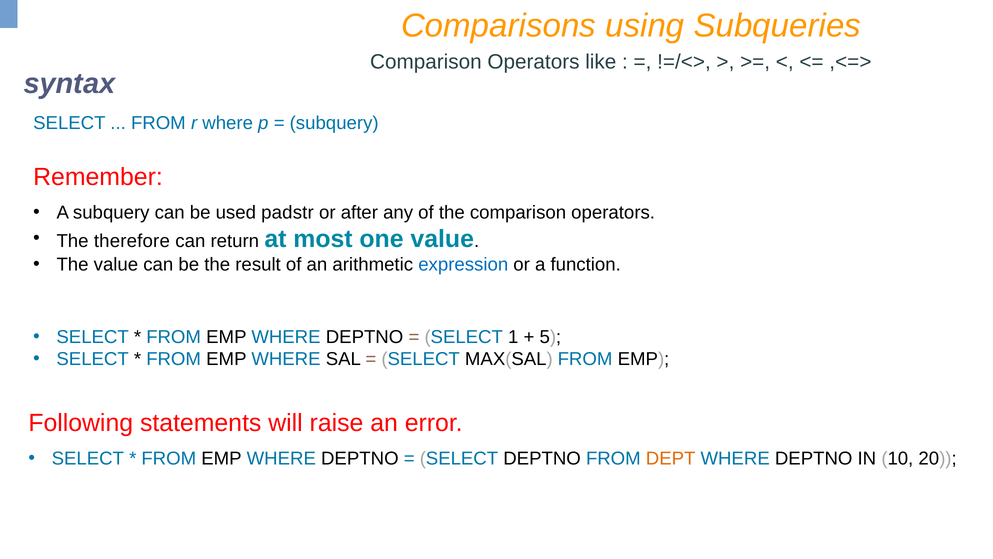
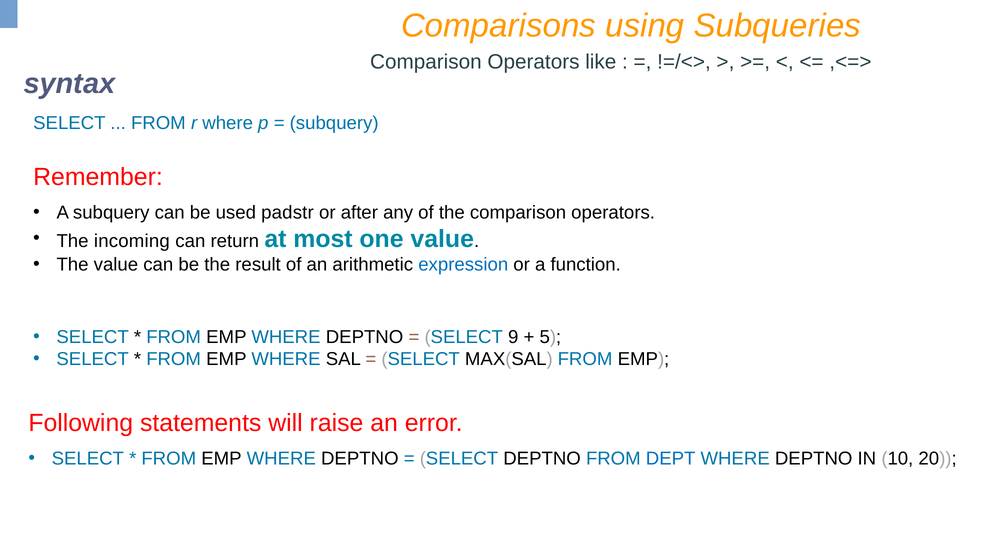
therefore: therefore -> incoming
1: 1 -> 9
DEPT colour: orange -> blue
